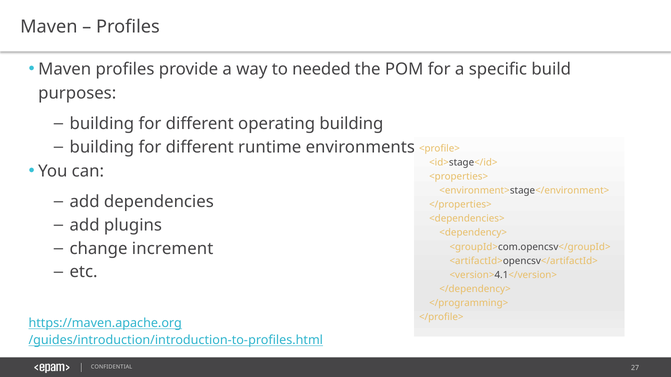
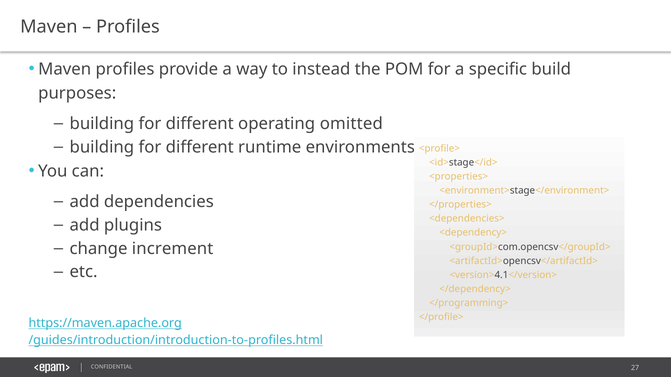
needed: needed -> instead
operating building: building -> omitted
